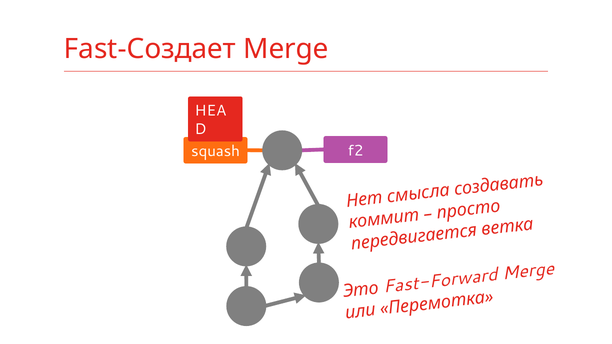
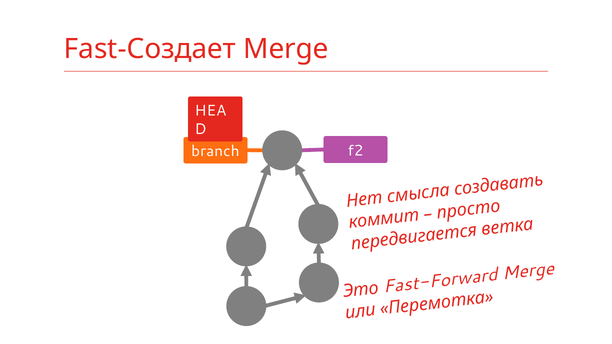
squash: squash -> branch
